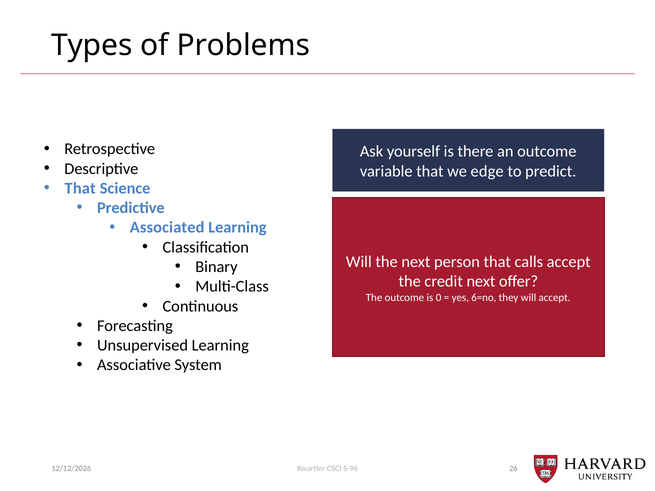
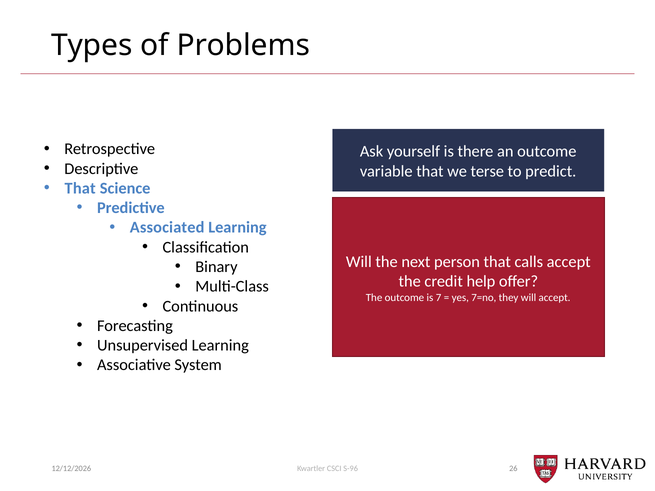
edge: edge -> terse
credit next: next -> help
0: 0 -> 7
6=no: 6=no -> 7=no
